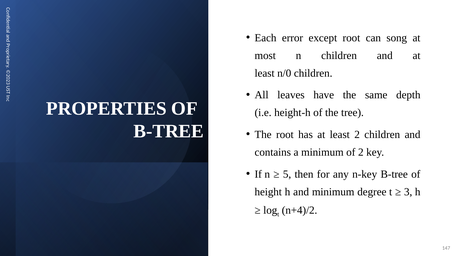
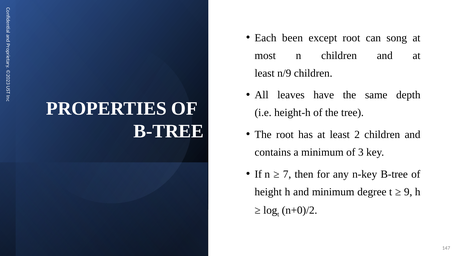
error: error -> been
n/0: n/0 -> n/9
of 2: 2 -> 3
5: 5 -> 7
3 at (408, 192): 3 -> 9
n+4)/2: n+4)/2 -> n+0)/2
